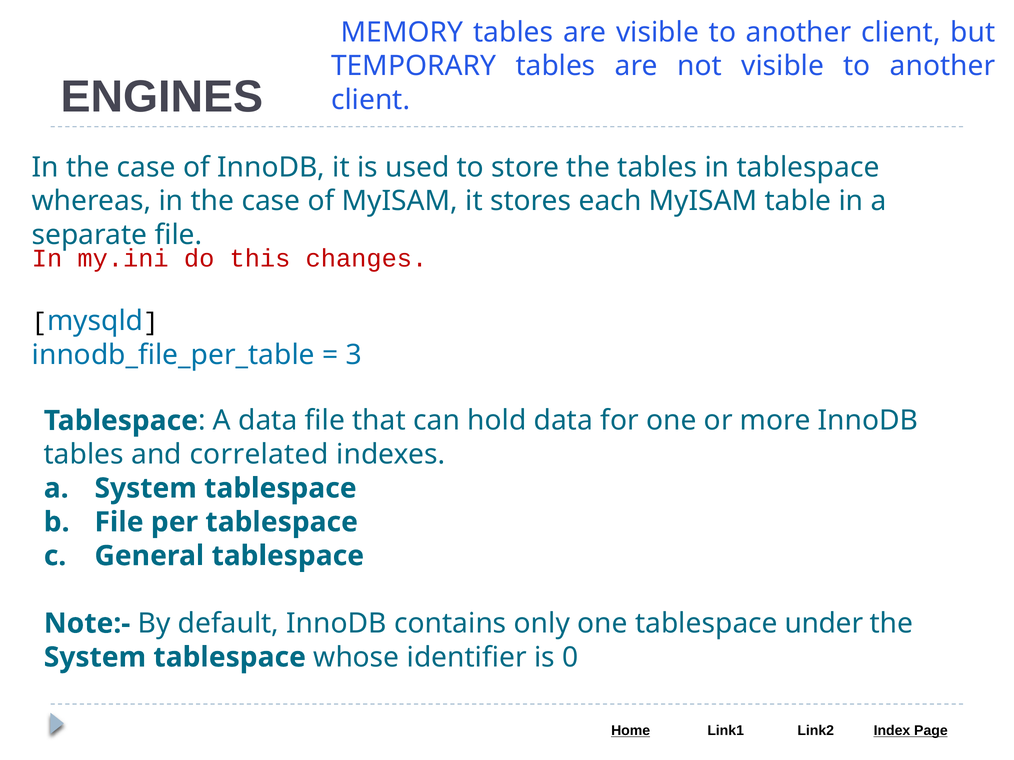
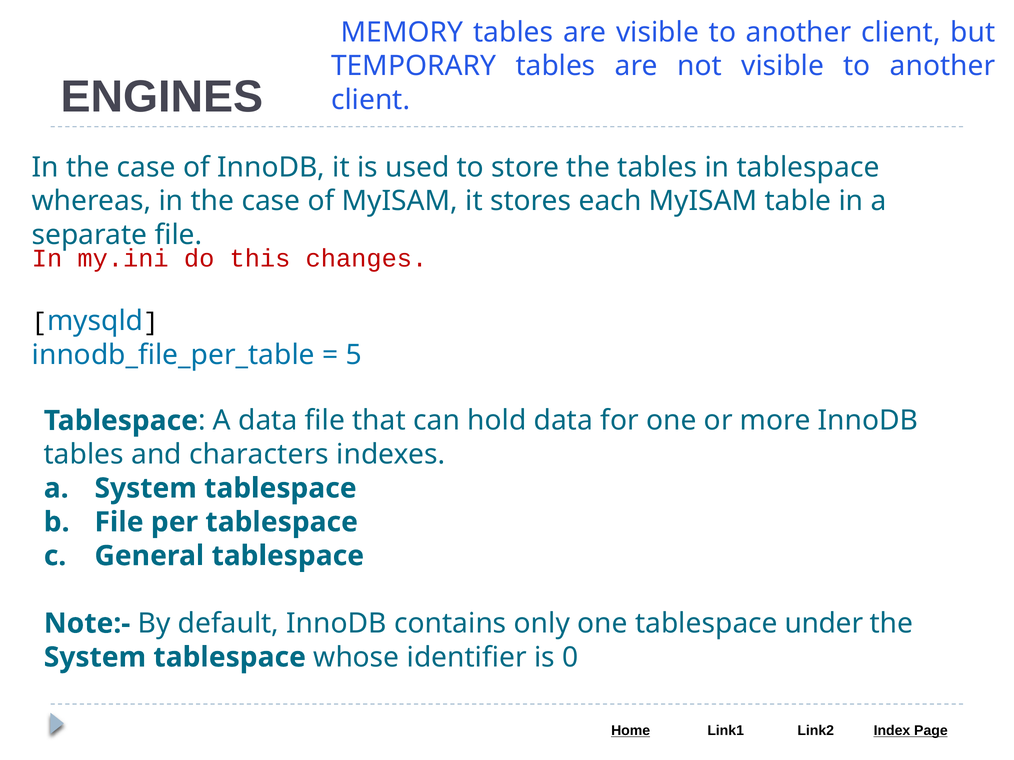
3: 3 -> 5
correlated: correlated -> characters
